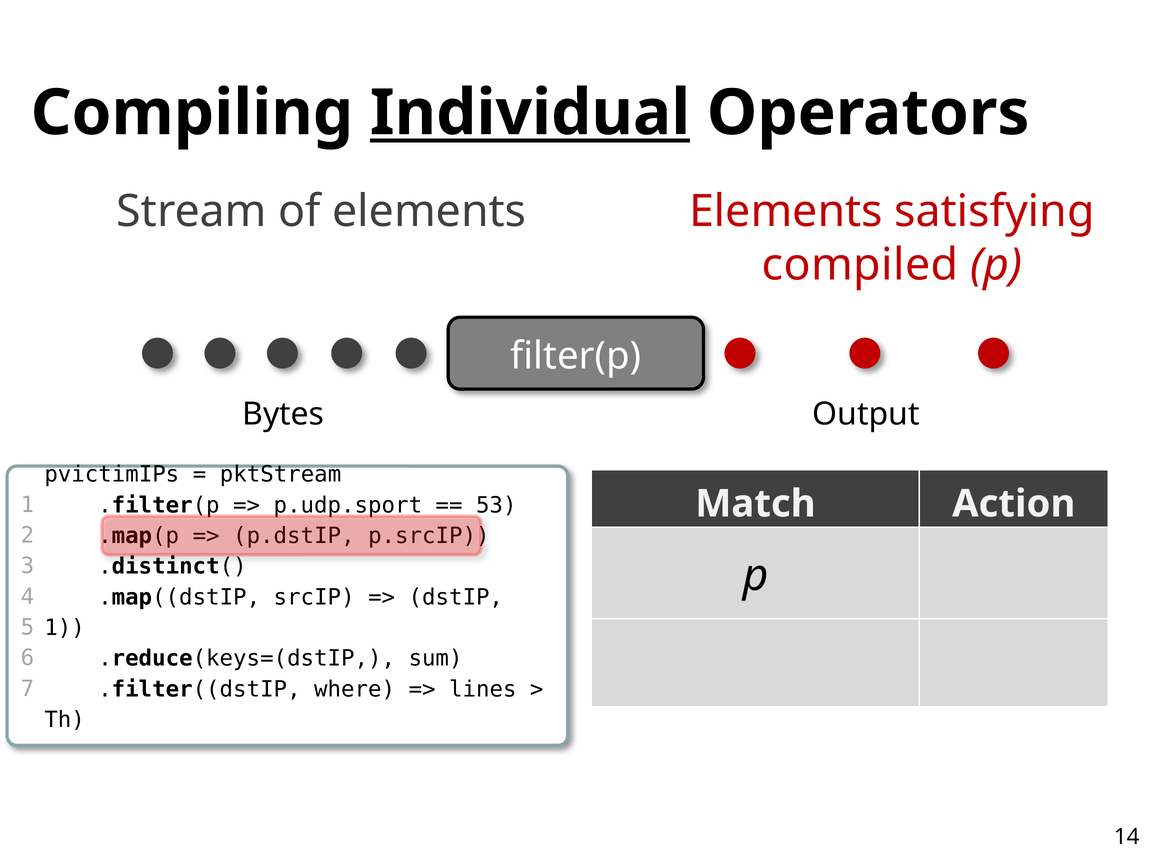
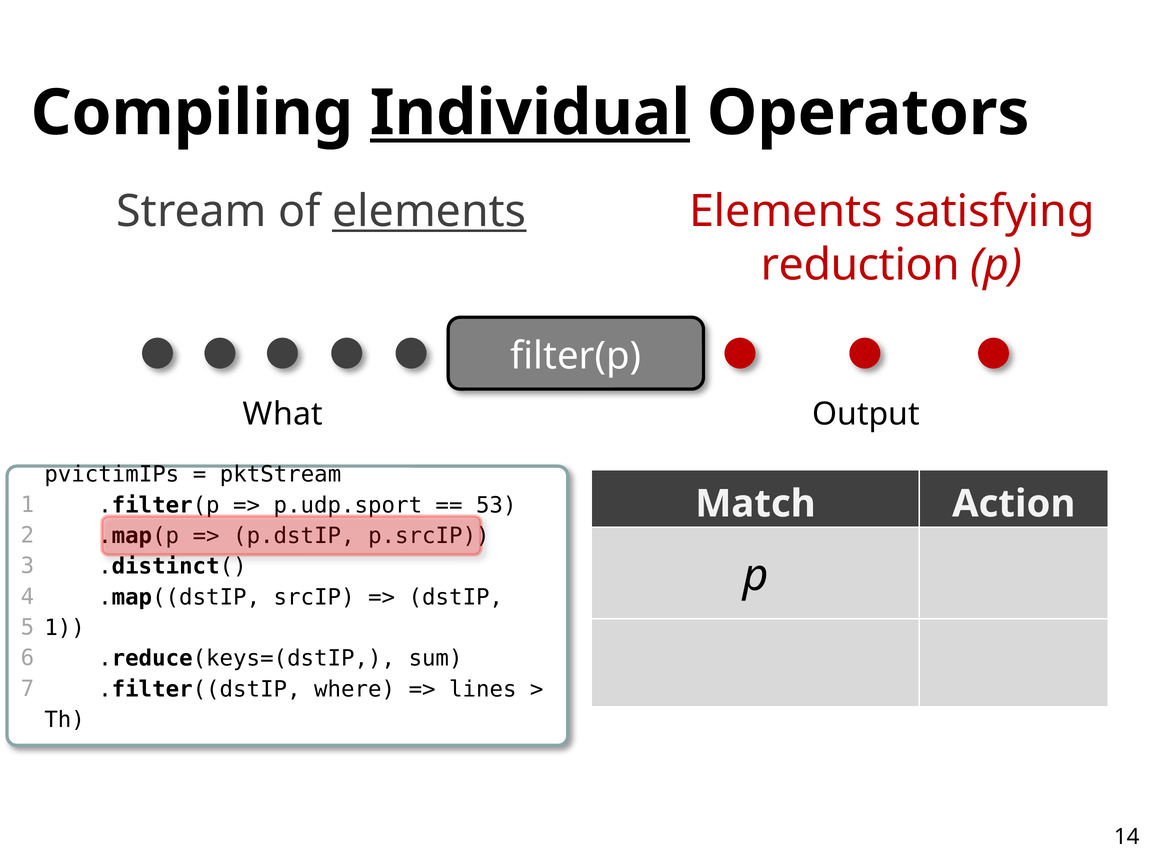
elements at (429, 211) underline: none -> present
compiled: compiled -> reduction
Bytes: Bytes -> What
